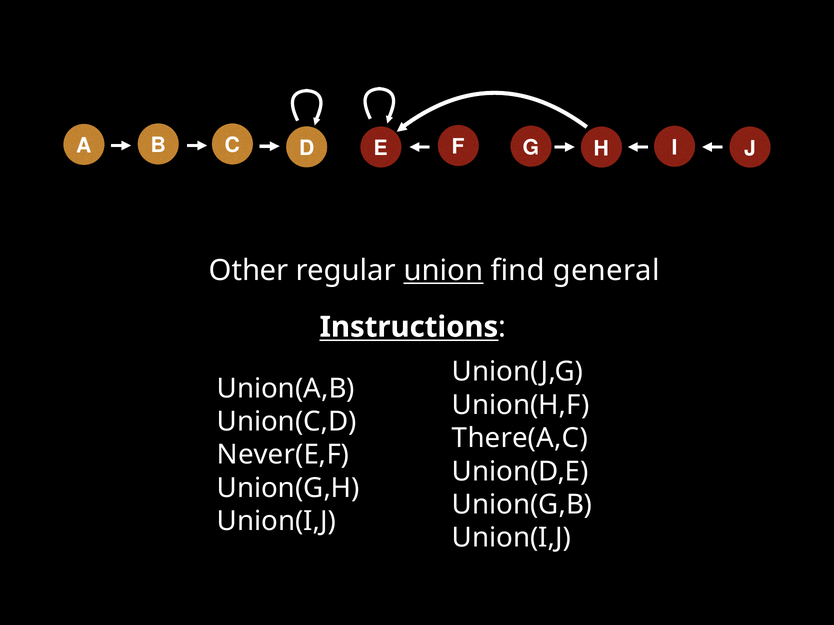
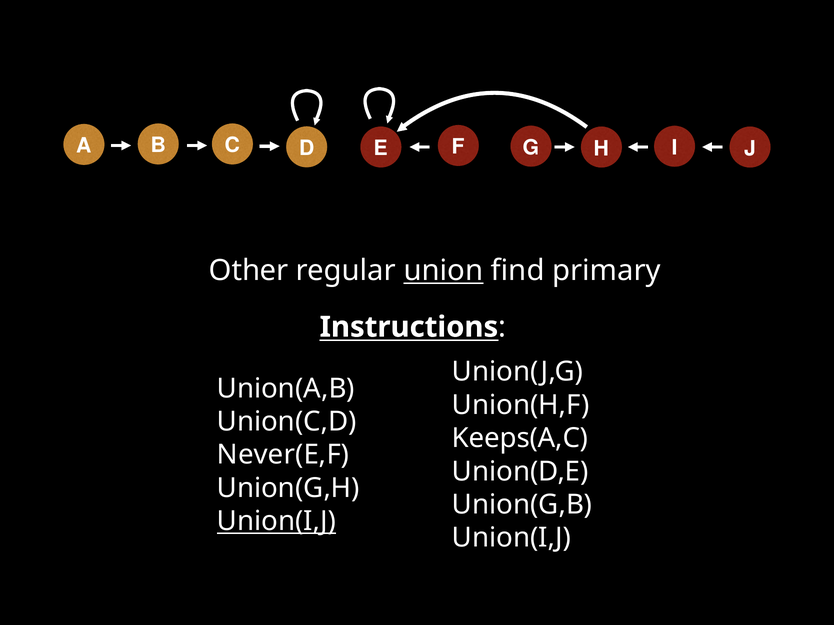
general: general -> primary
There(A,C: There(A,C -> Keeps(A,C
Union(I,J at (276, 522) underline: none -> present
